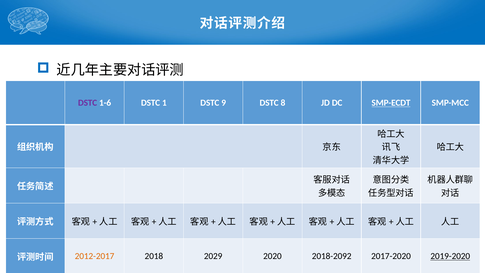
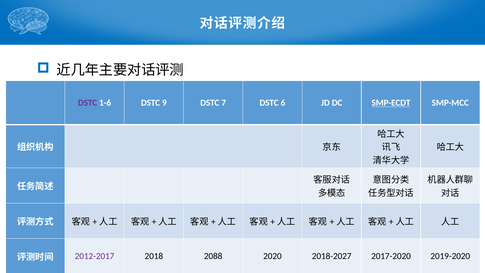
1: 1 -> 9
9: 9 -> 7
8: 8 -> 6
2012-2017 colour: orange -> purple
2029: 2029 -> 2088
2018-2092: 2018-2092 -> 2018-2027
2019-2020 underline: present -> none
